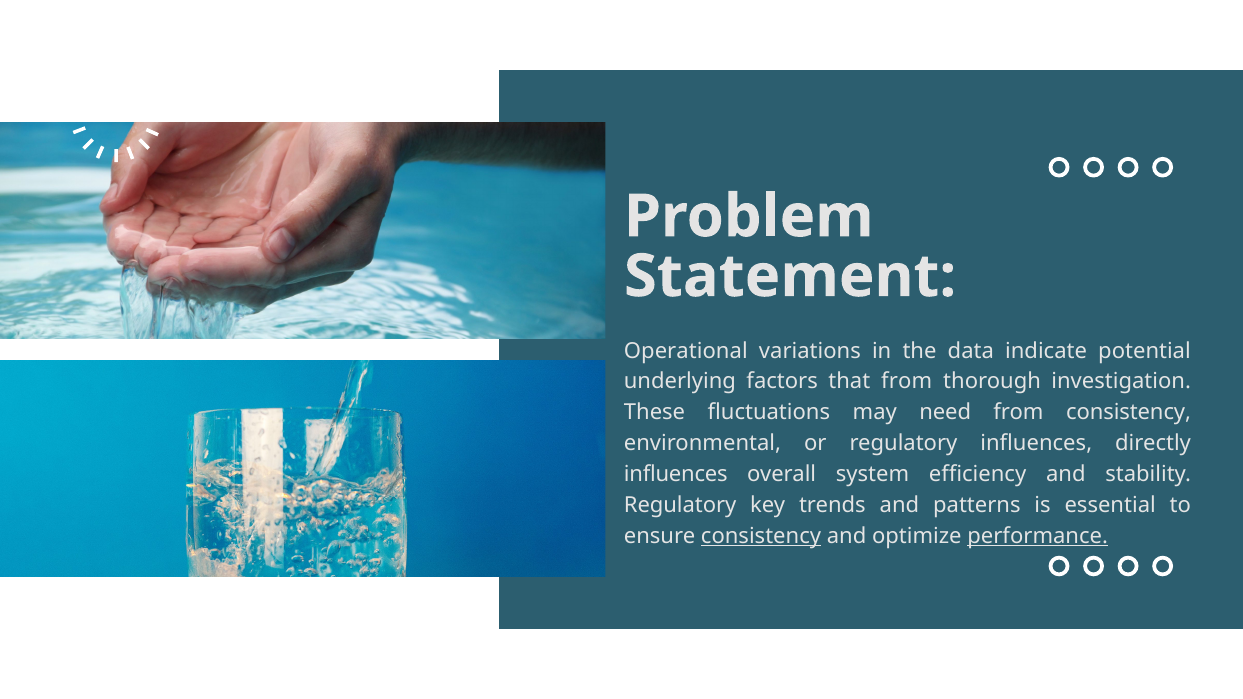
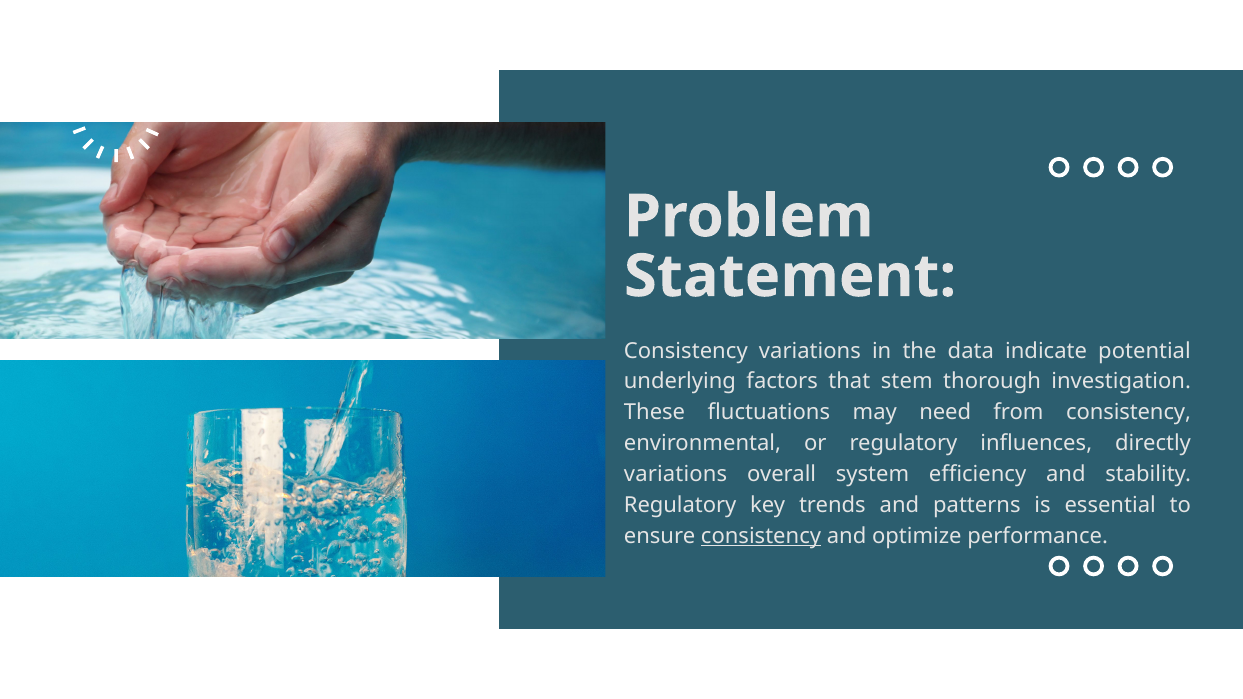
Operational at (686, 351): Operational -> Consistency
that from: from -> stem
influences at (676, 474): influences -> variations
performance underline: present -> none
